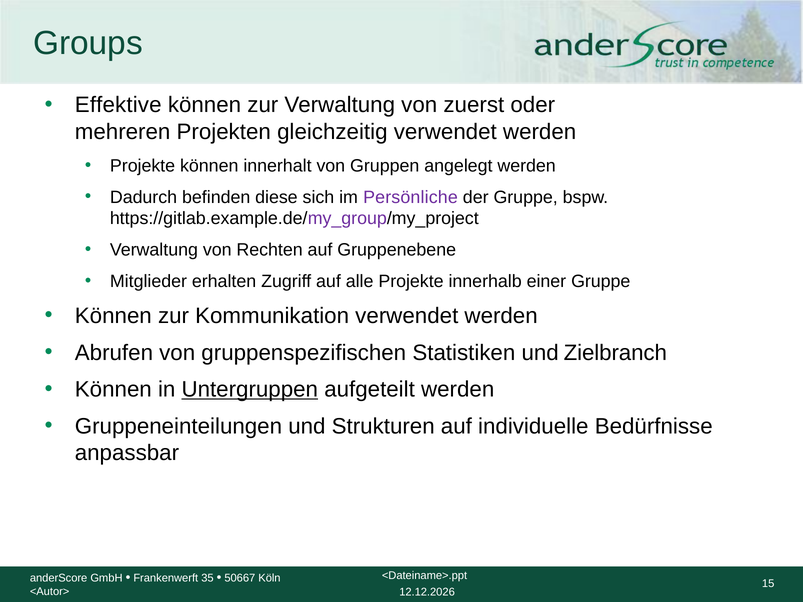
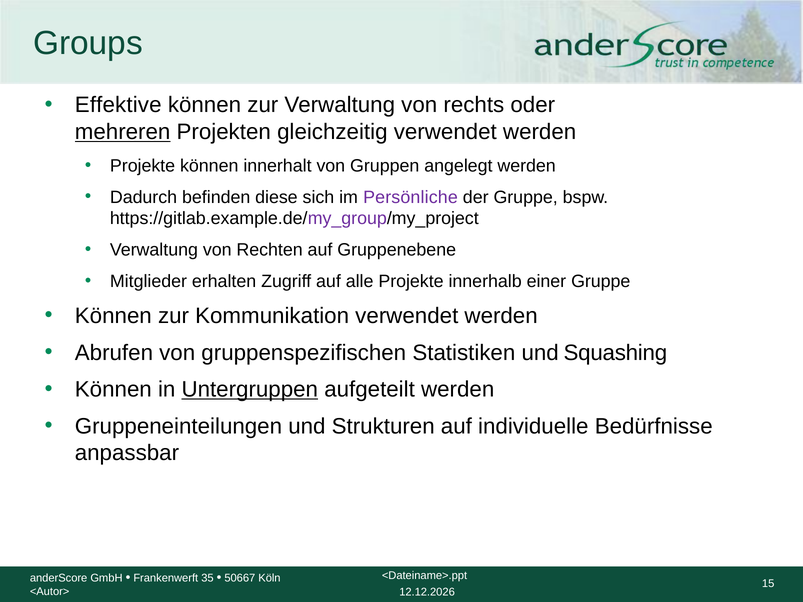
zuerst: zuerst -> rechts
mehreren underline: none -> present
Zielbranch: Zielbranch -> Squashing
